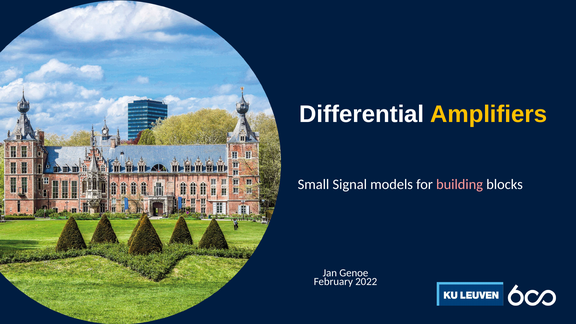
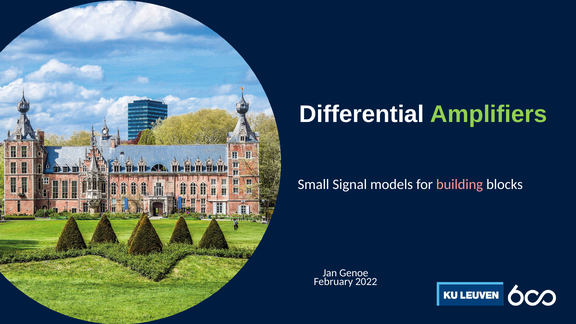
Amplifiers colour: yellow -> light green
